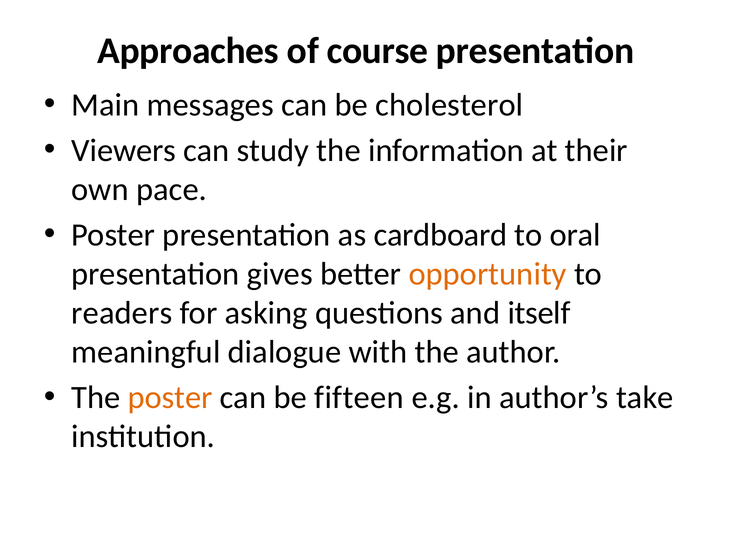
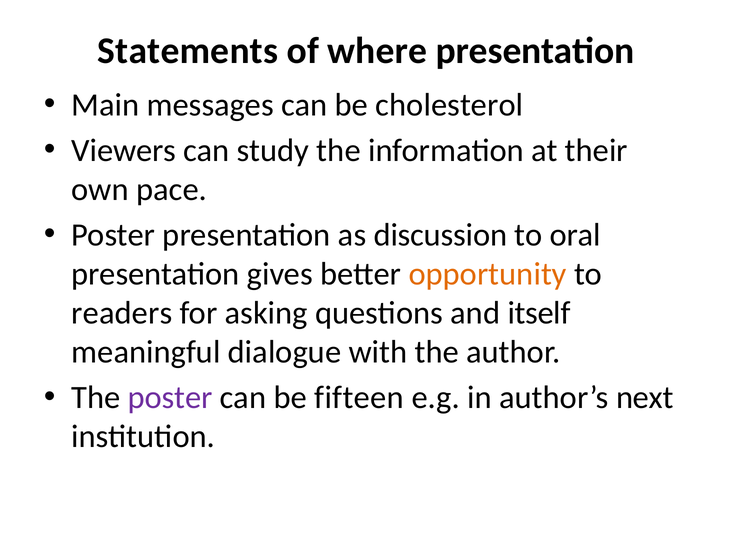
Approaches: Approaches -> Statements
course: course -> where
cardboard: cardboard -> discussion
poster at (170, 398) colour: orange -> purple
take: take -> next
